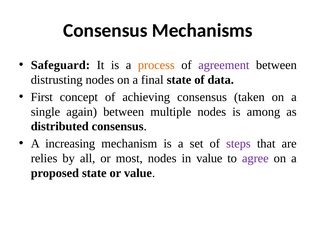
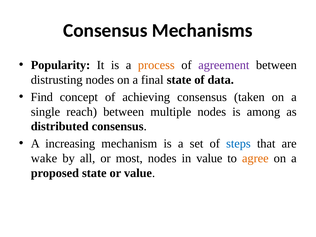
Safeguard: Safeguard -> Popularity
First: First -> Find
again: again -> reach
steps colour: purple -> blue
relies: relies -> wake
agree colour: purple -> orange
